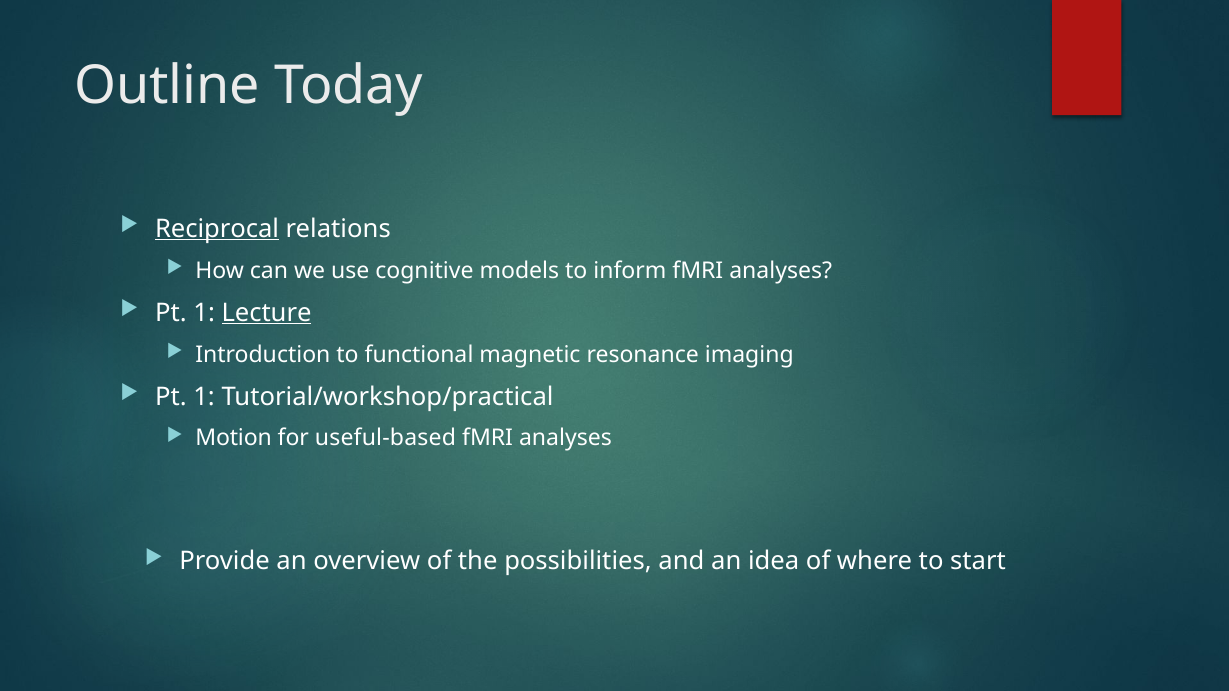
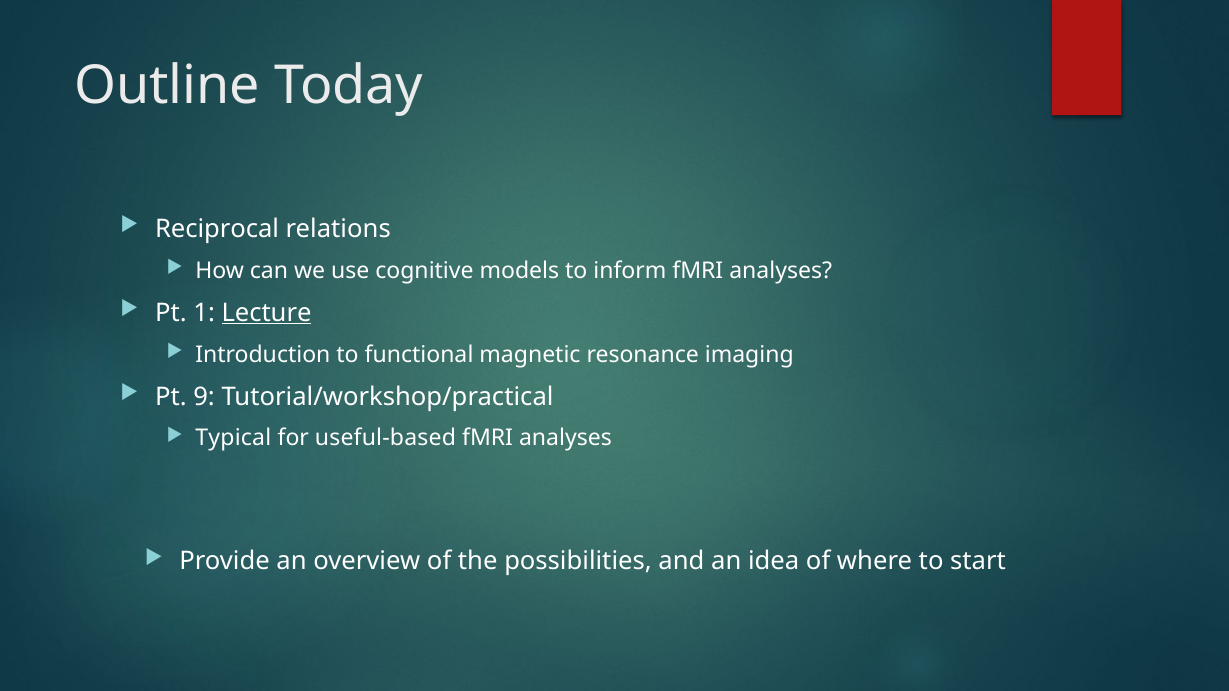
Reciprocal underline: present -> none
1 at (204, 397): 1 -> 9
Motion: Motion -> Typical
